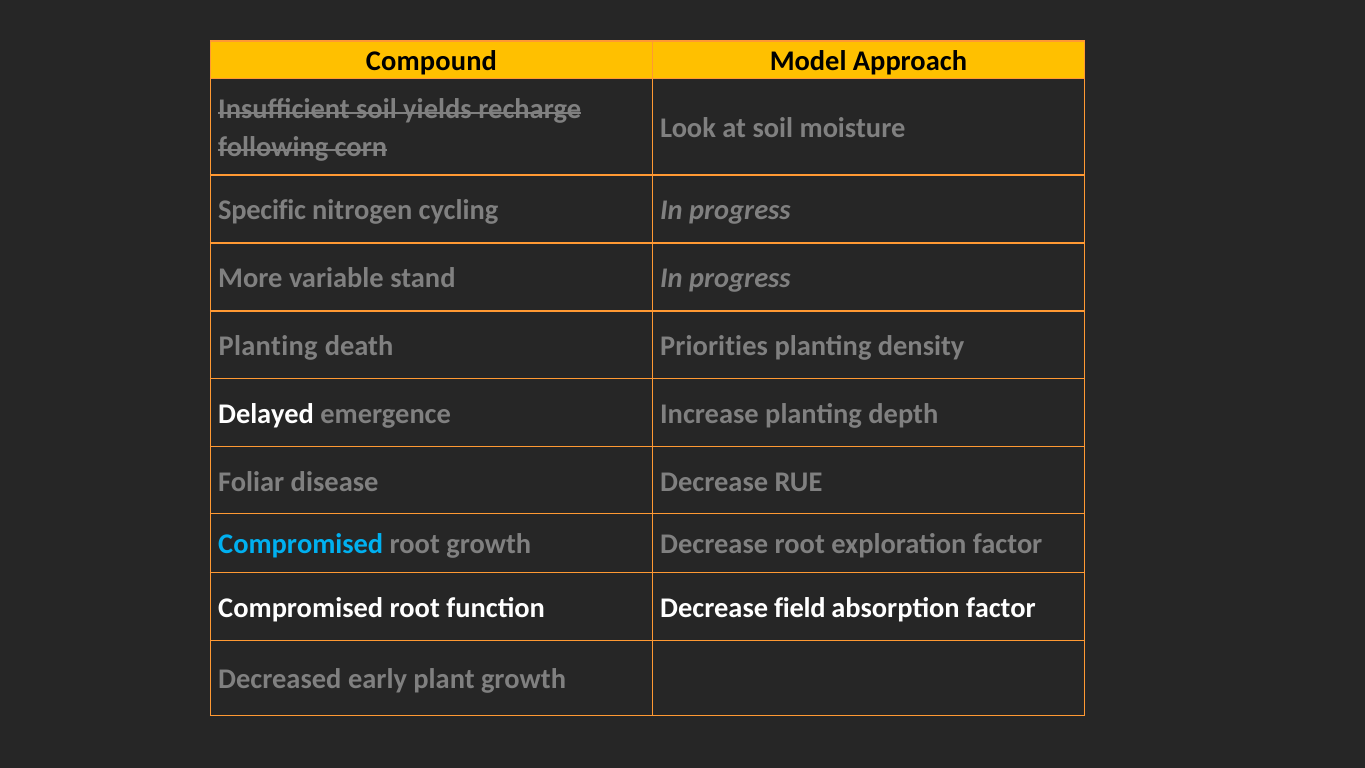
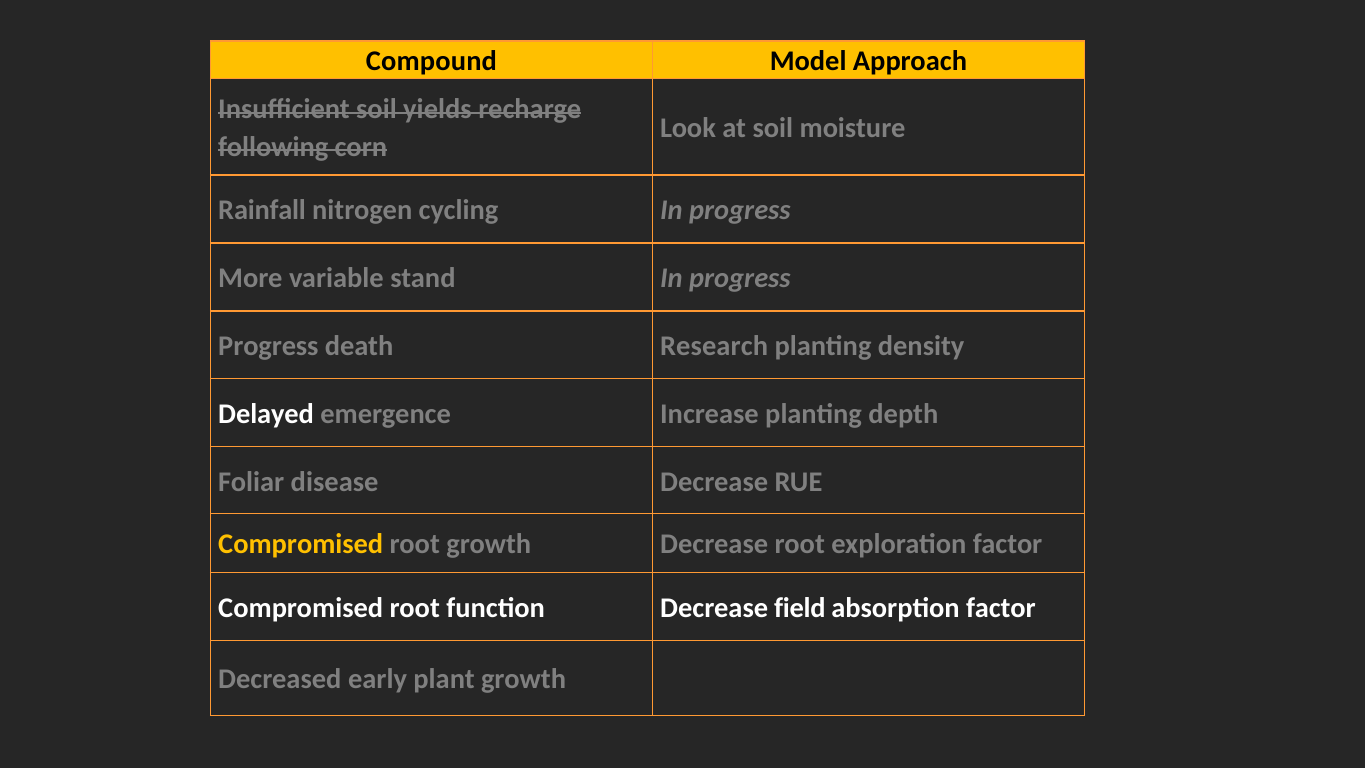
Specific: Specific -> Rainfall
Planting at (268, 346): Planting -> Progress
Priorities: Priorities -> Research
Compromised at (301, 544) colour: light blue -> yellow
